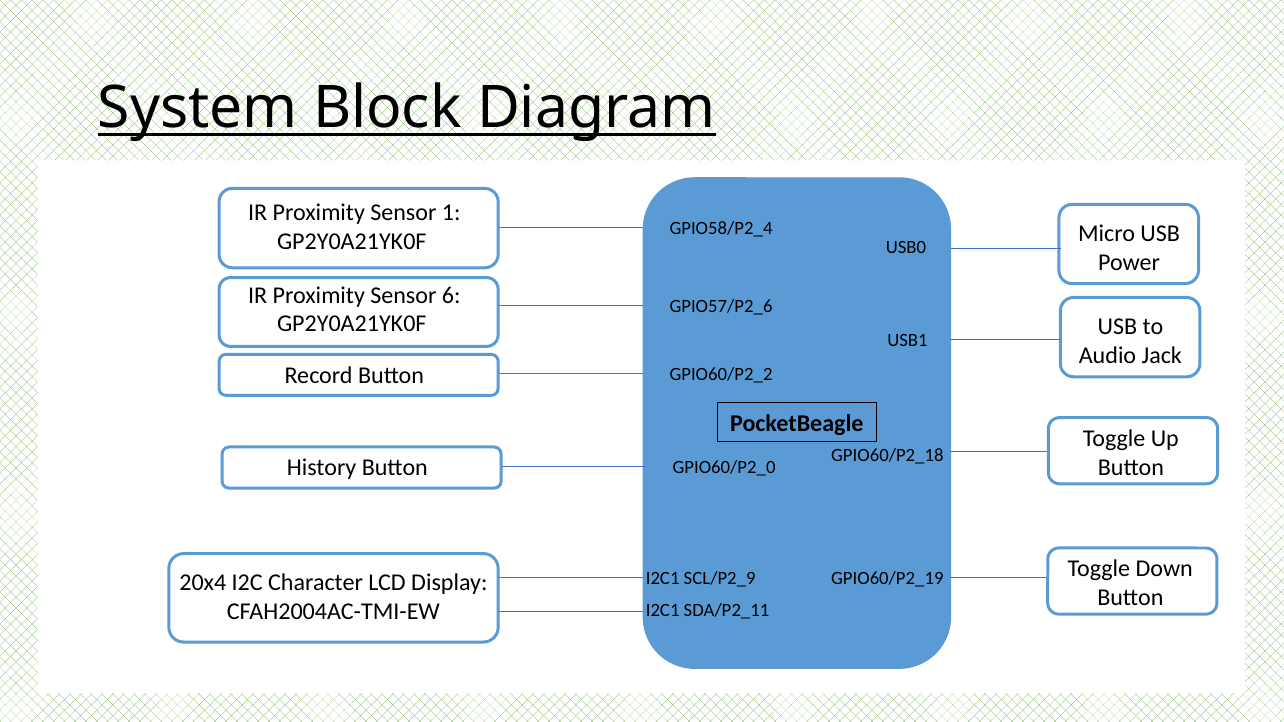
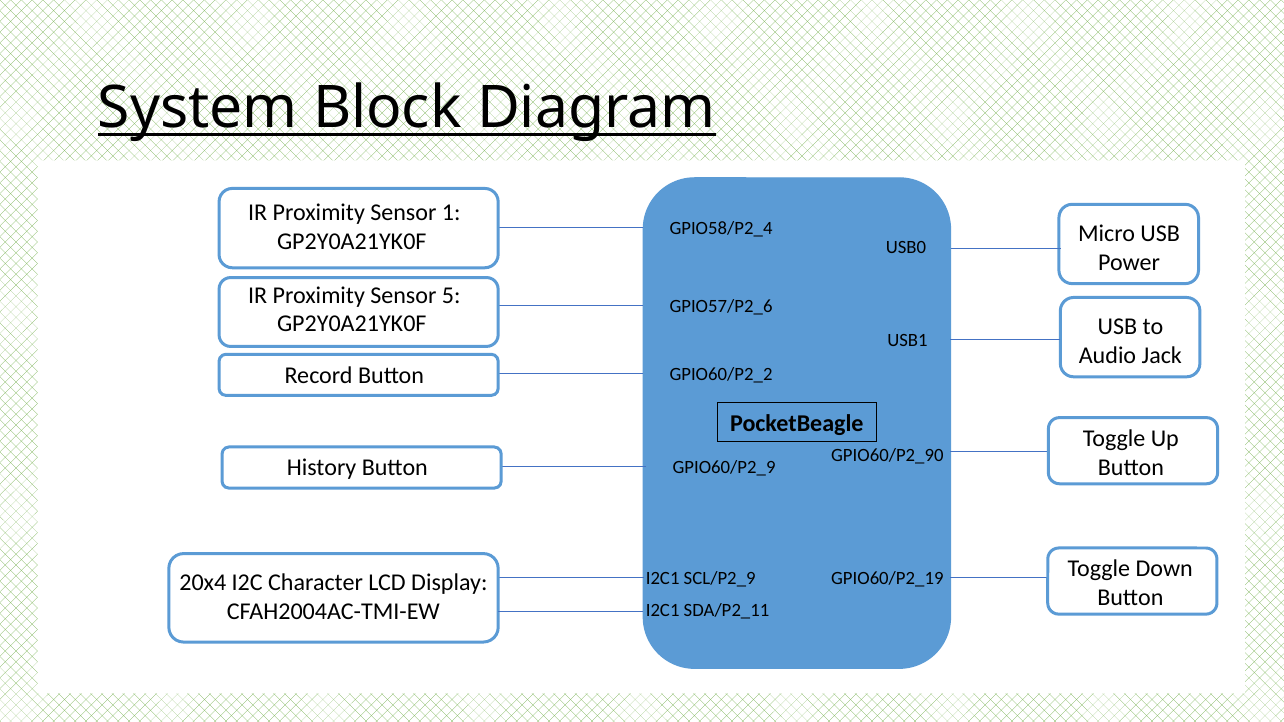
6: 6 -> 5
GPIO60/P2_18: GPIO60/P2_18 -> GPIO60/P2_90
GPIO60/P2_0: GPIO60/P2_0 -> GPIO60/P2_9
